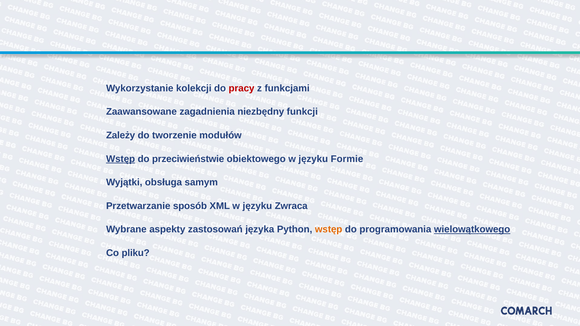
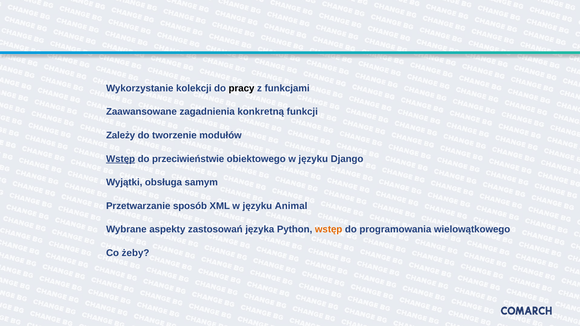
pracy colour: red -> black
niezbędny: niezbędny -> konkretną
Formie: Formie -> Django
Zwraca: Zwraca -> Animal
wielowątkowego underline: present -> none
pliku: pliku -> żeby
